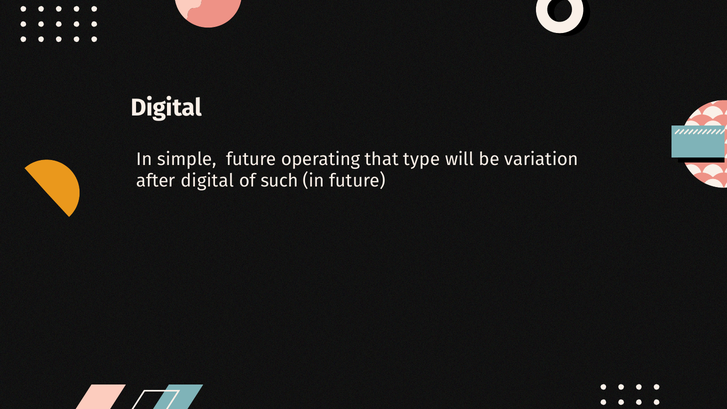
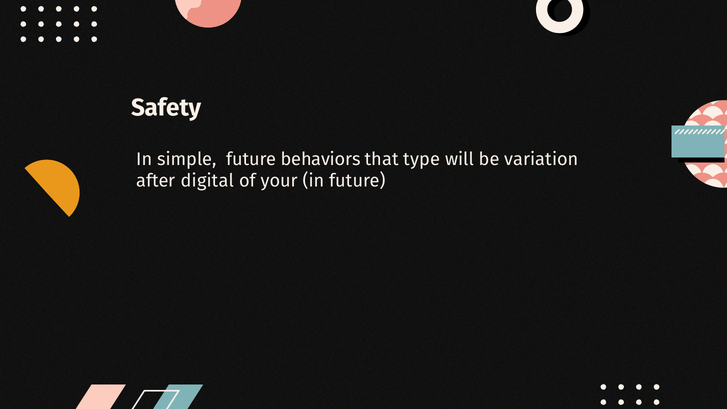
Digital at (166, 108): Digital -> Safety
operating: operating -> behaviors
such: such -> your
